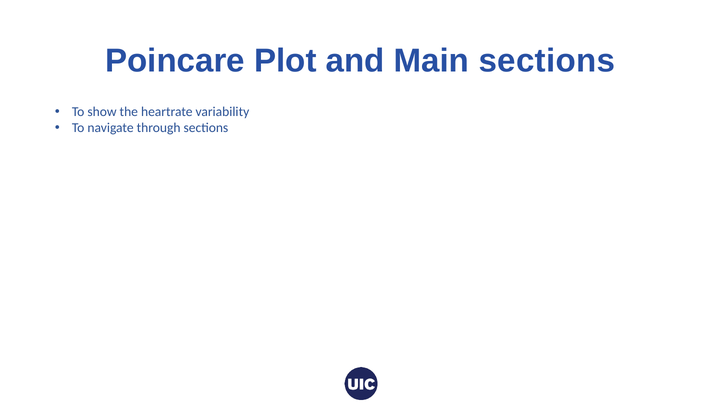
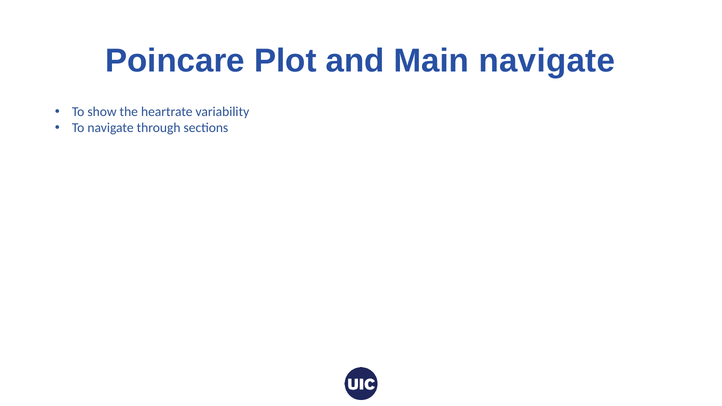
Main sections: sections -> navigate
